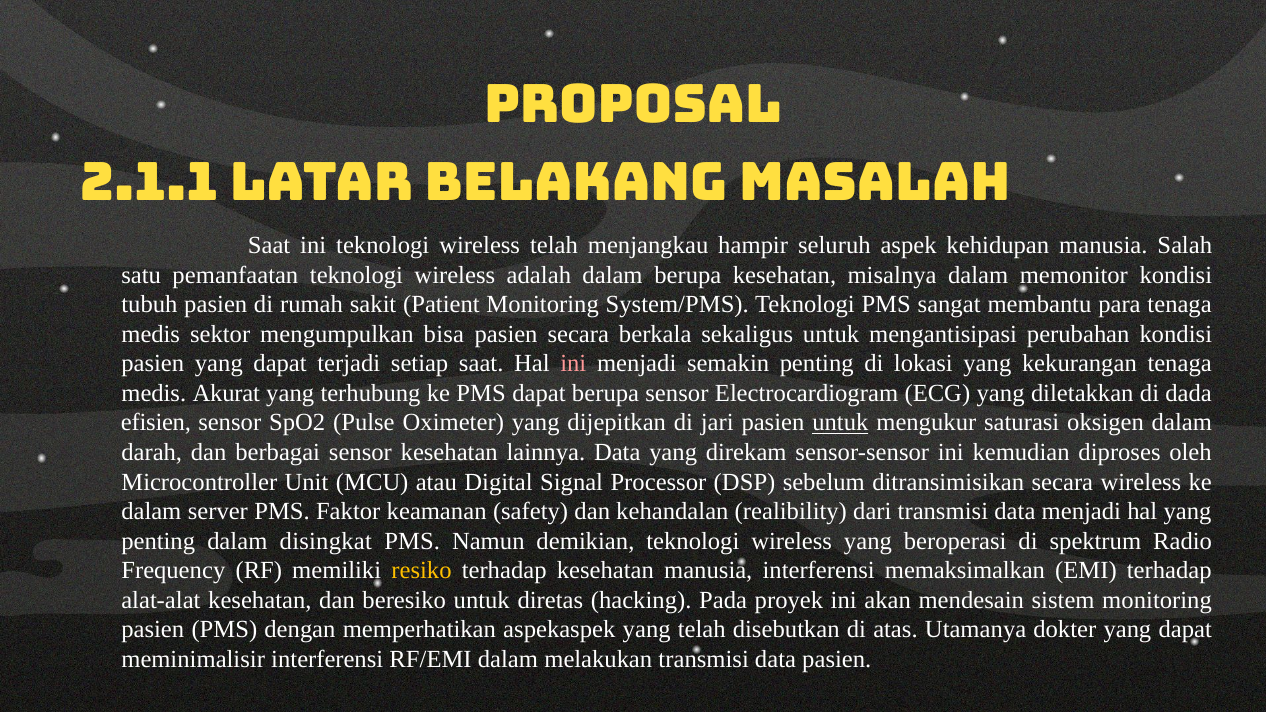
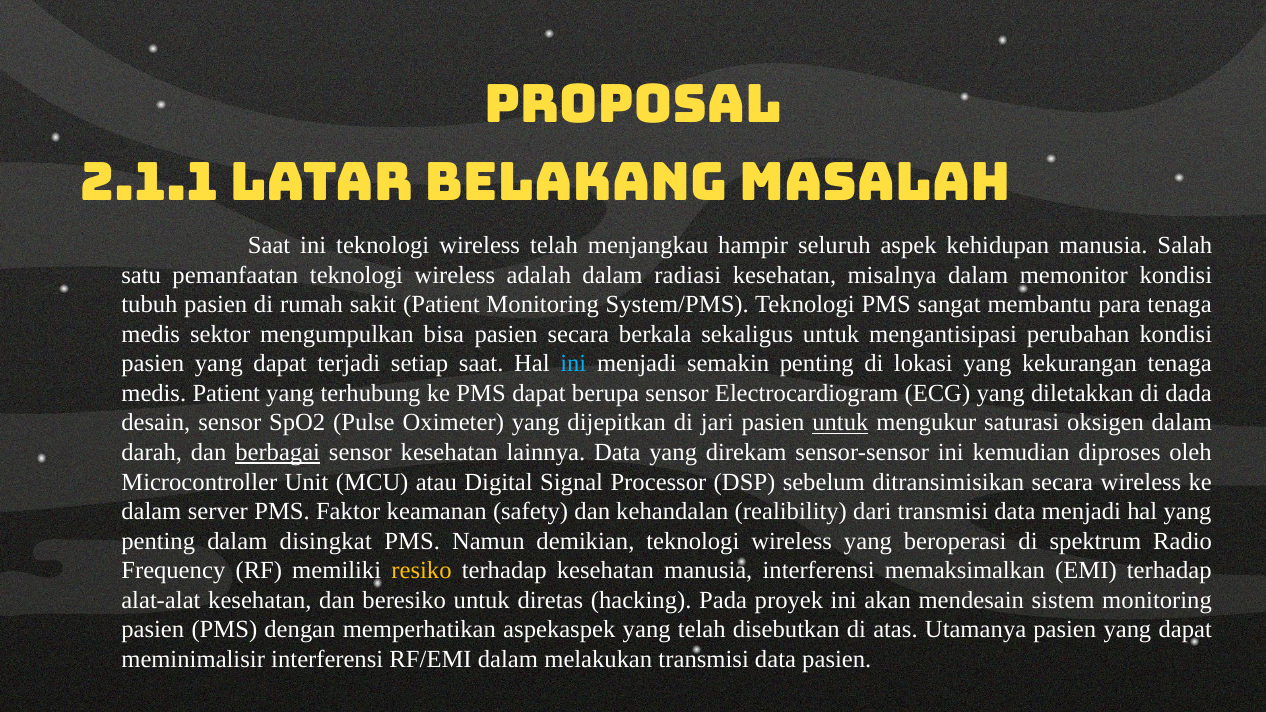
dalam berupa: berupa -> radiasi
ini at (573, 364) colour: pink -> light blue
medis Akurat: Akurat -> Patient
efisien: efisien -> desain
berbagai underline: none -> present
Utamanya dokter: dokter -> pasien
